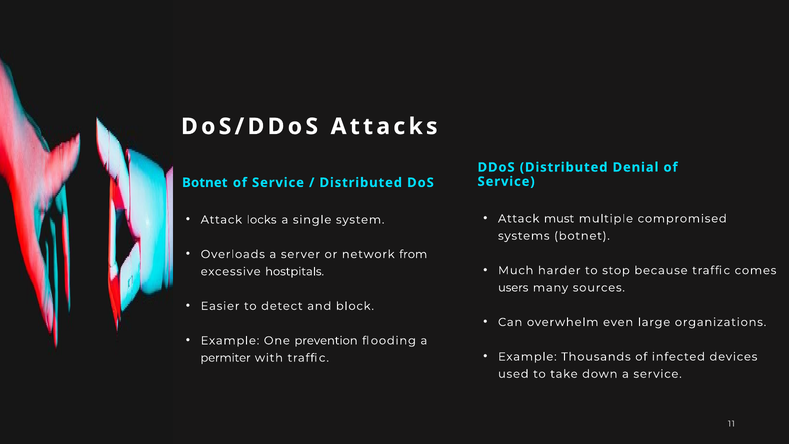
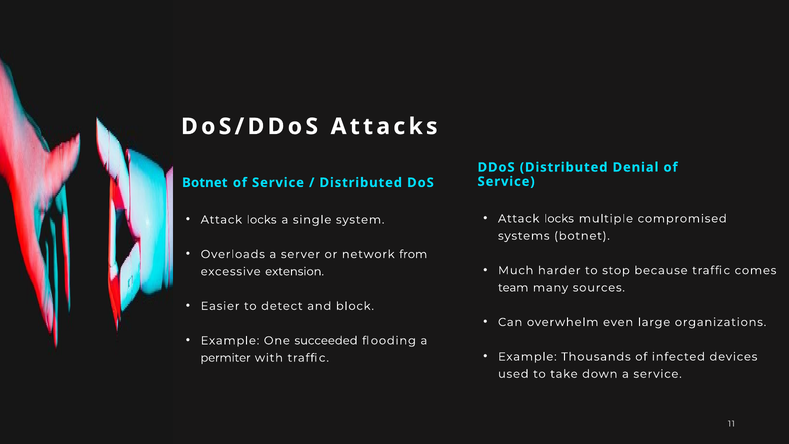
must at (559, 219): must -> locks
hostpitals: hostpitals -> extension
users: users -> team
prevention: prevention -> succeeded
